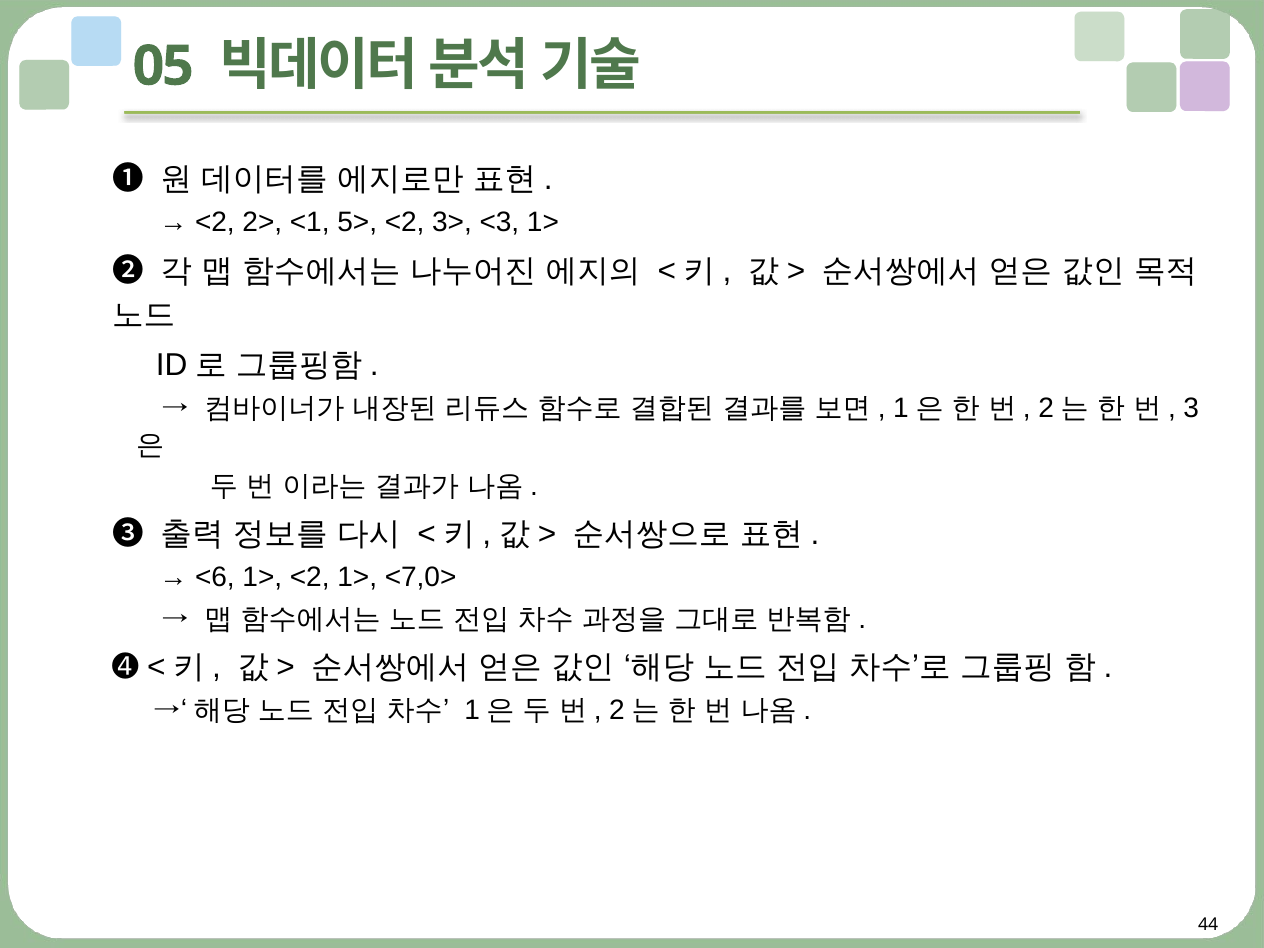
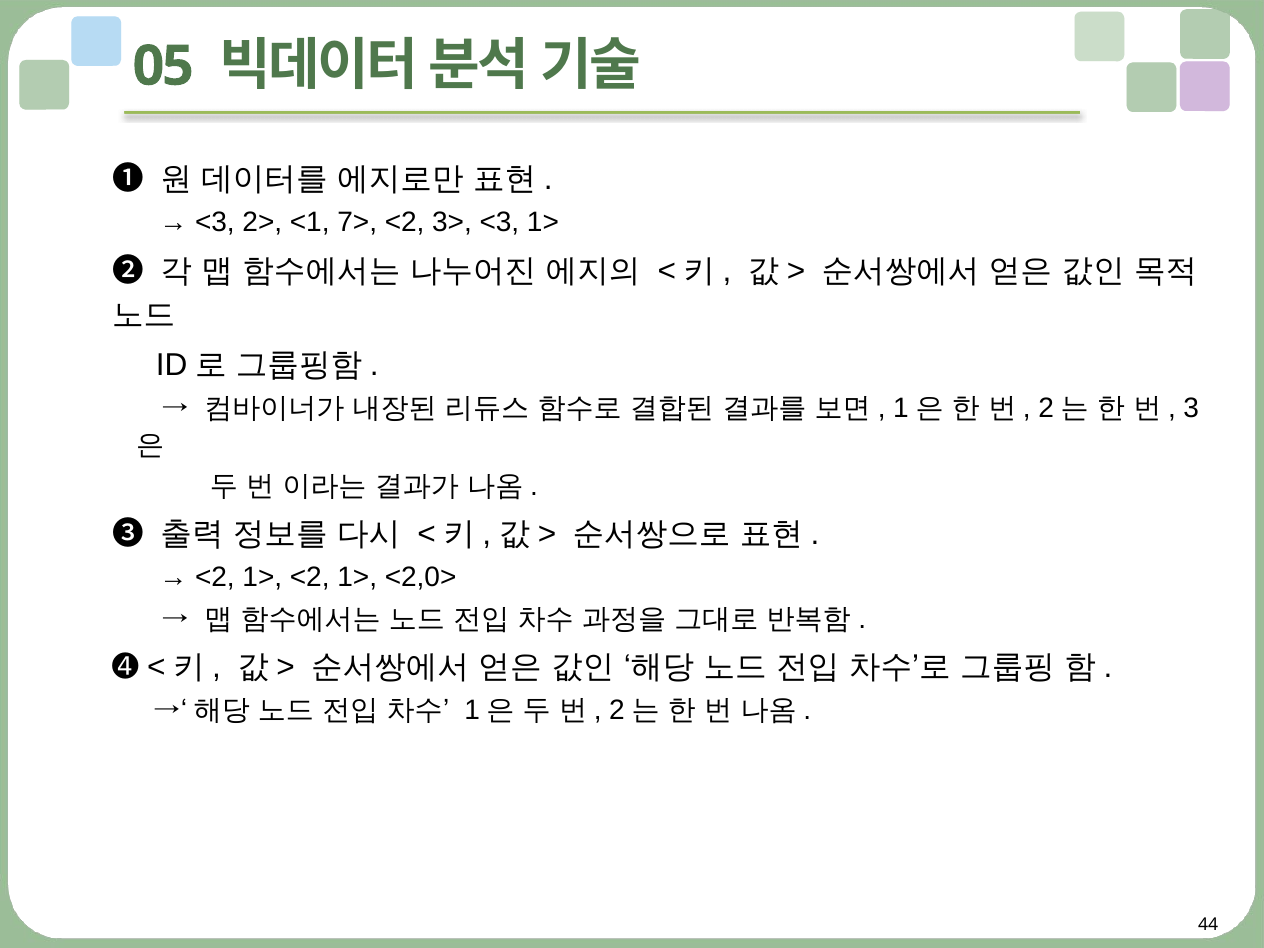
<2 at (215, 223): <2 -> <3
5>: 5> -> 7>
<6 at (215, 578): <6 -> <2
<7,0>: <7,0> -> <2,0>
